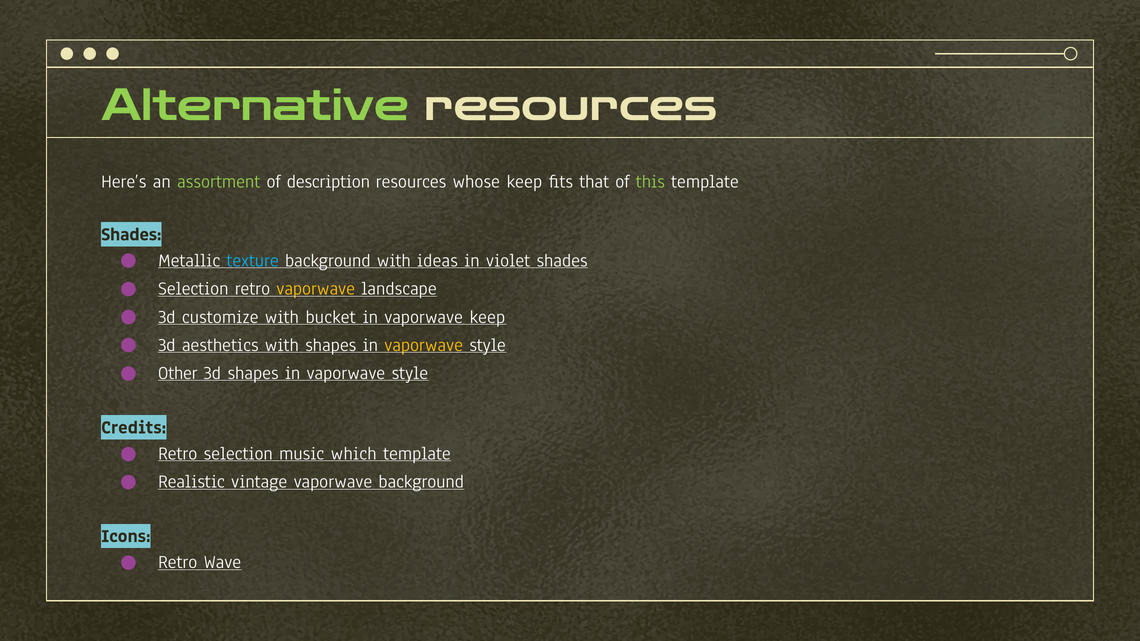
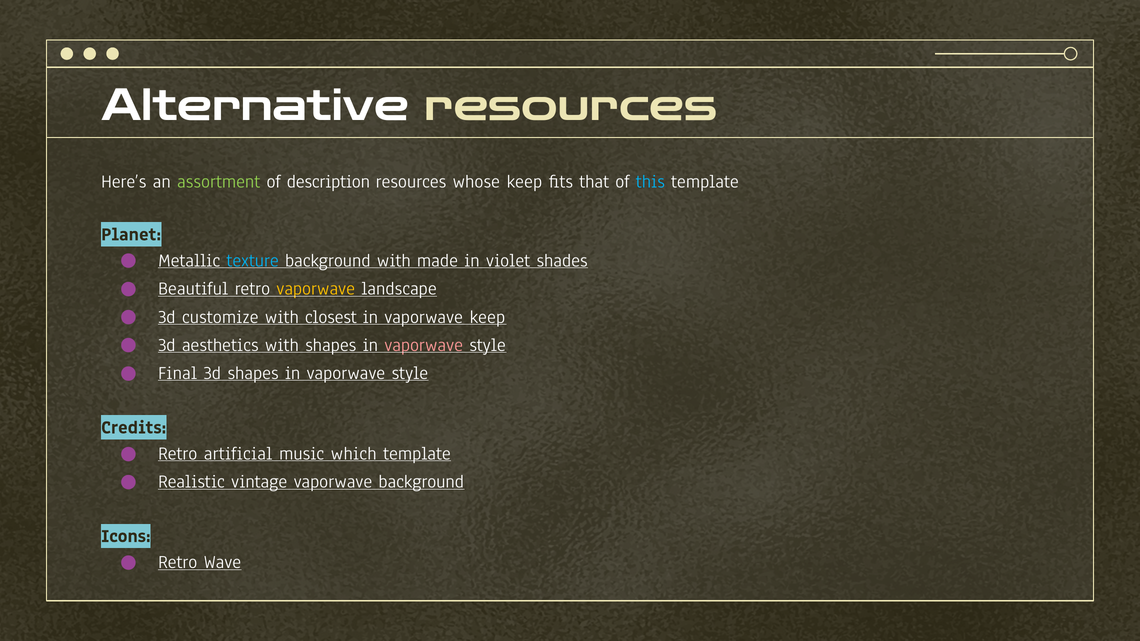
Alternative colour: light green -> white
this colour: light green -> light blue
Shades at (131, 234): Shades -> Planet
ideas: ideas -> made
Selection at (193, 289): Selection -> Beautiful
bucket: bucket -> closest
vaporwave at (424, 345) colour: yellow -> pink
Other: Other -> Final
Retro selection: selection -> artificial
